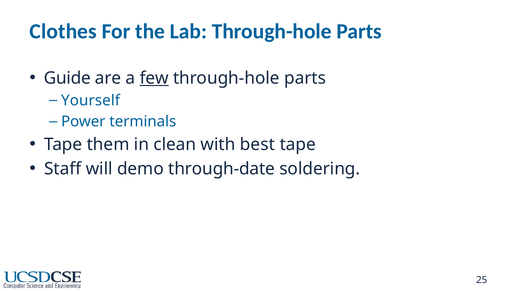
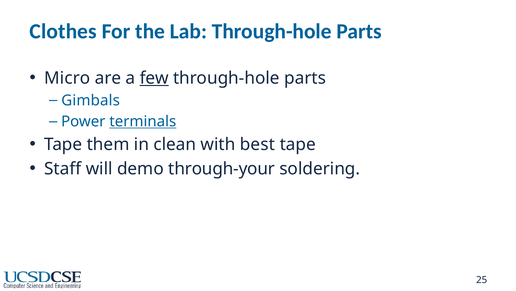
Guide: Guide -> Micro
Yourself: Yourself -> Gimbals
terminals underline: none -> present
through-date: through-date -> through-your
